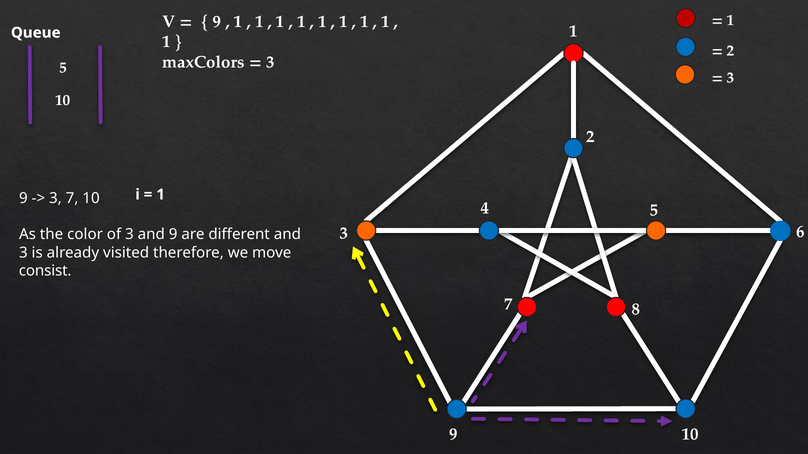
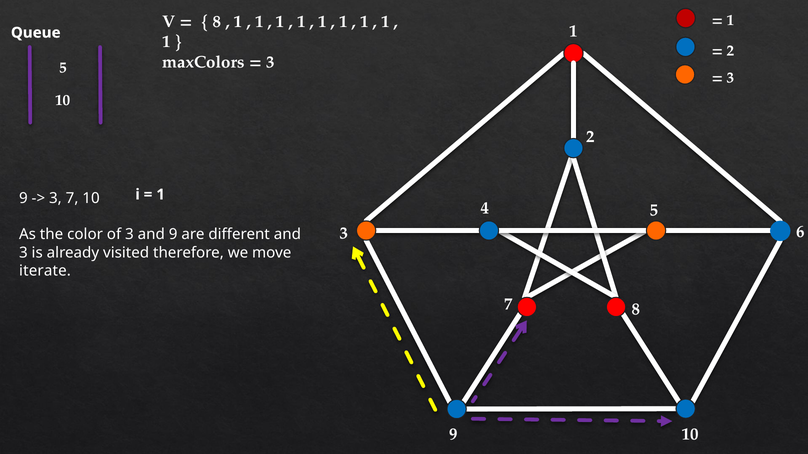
9 at (217, 22): 9 -> 8
consist: consist -> iterate
